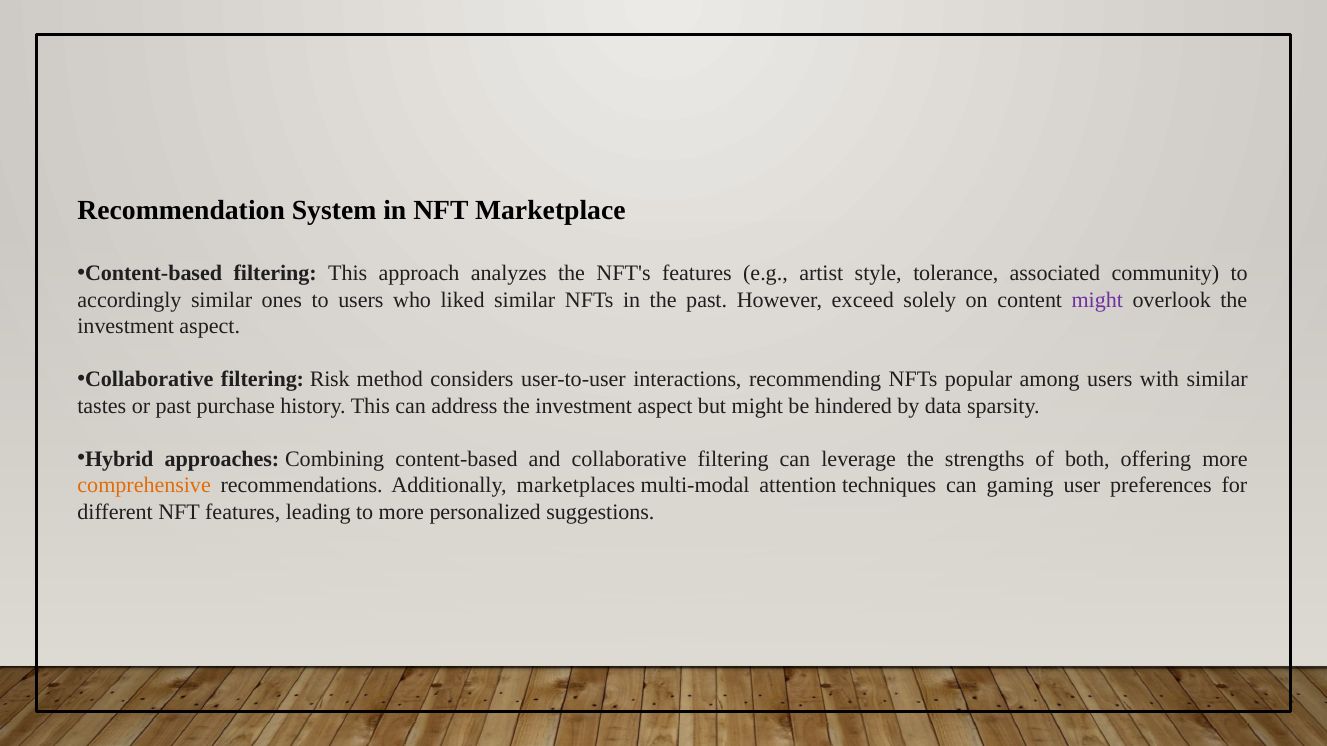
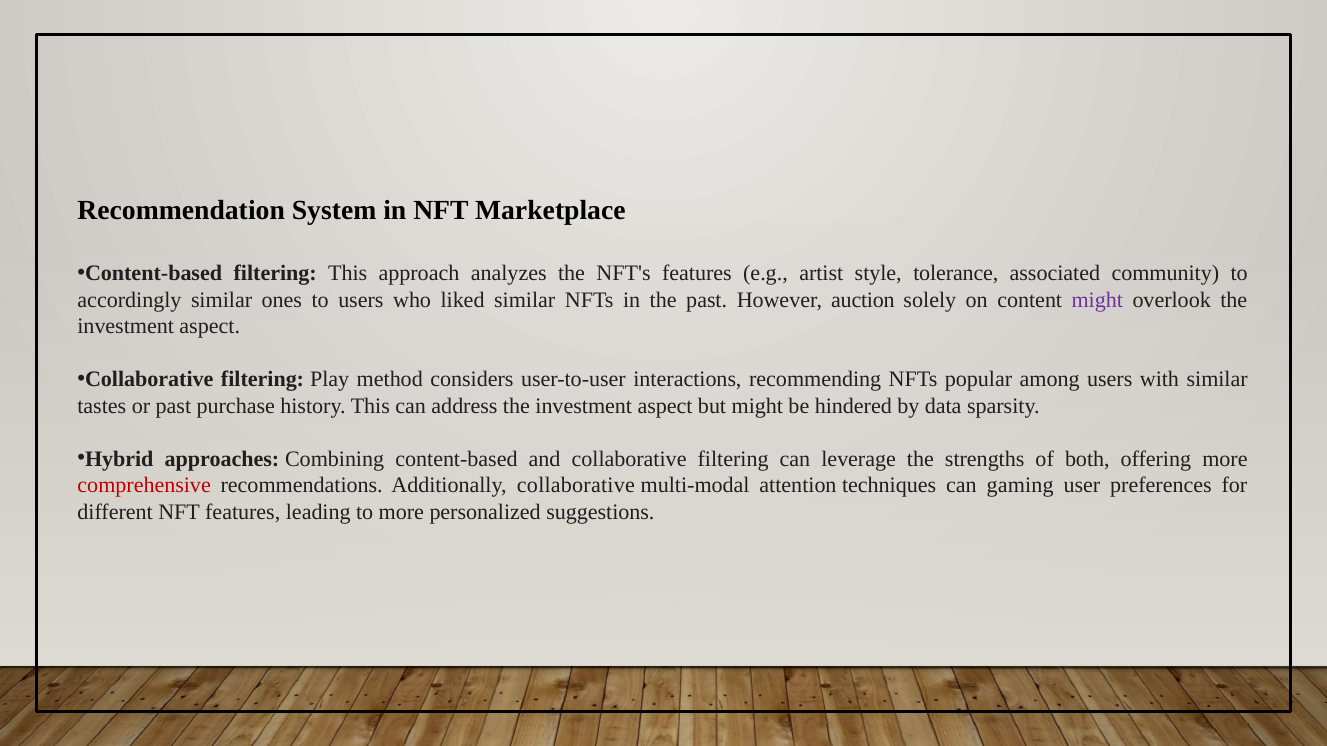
exceed: exceed -> auction
Risk: Risk -> Play
comprehensive colour: orange -> red
Additionally marketplaces: marketplaces -> collaborative
